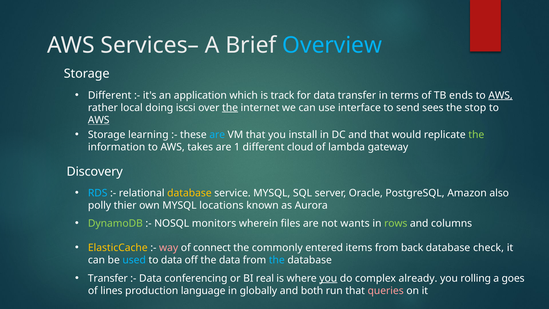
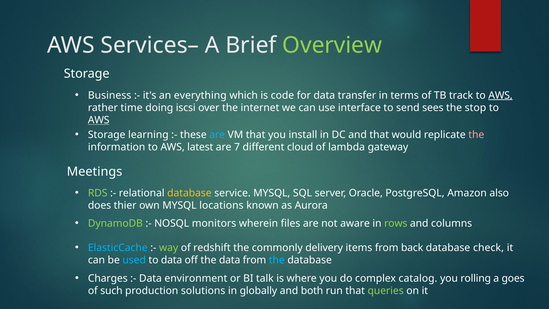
Overview colour: light blue -> light green
Different at (110, 95): Different -> Business
application: application -> everything
track: track -> code
ends: ends -> track
local: local -> time
the at (230, 108) underline: present -> none
the at (476, 135) colour: light green -> pink
takes: takes -> latest
1: 1 -> 7
Discovery: Discovery -> Meetings
RDS colour: light blue -> light green
polly: polly -> does
wants: wants -> aware
ElasticCache colour: yellow -> light blue
way colour: pink -> light green
connect: connect -> redshift
entered: entered -> delivery
Transfer at (108, 278): Transfer -> Charges
conferencing: conferencing -> environment
real: real -> talk
you at (328, 278) underline: present -> none
already: already -> catalog
lines: lines -> such
language: language -> solutions
queries colour: pink -> light green
